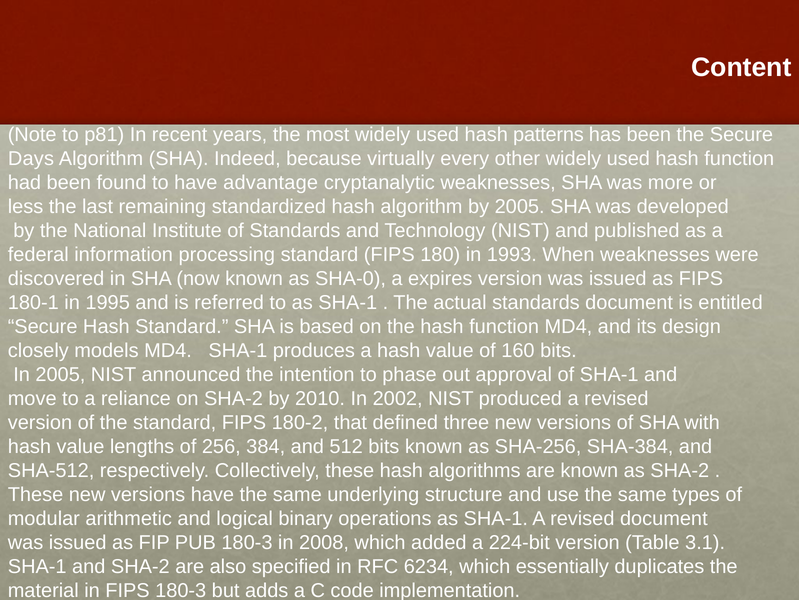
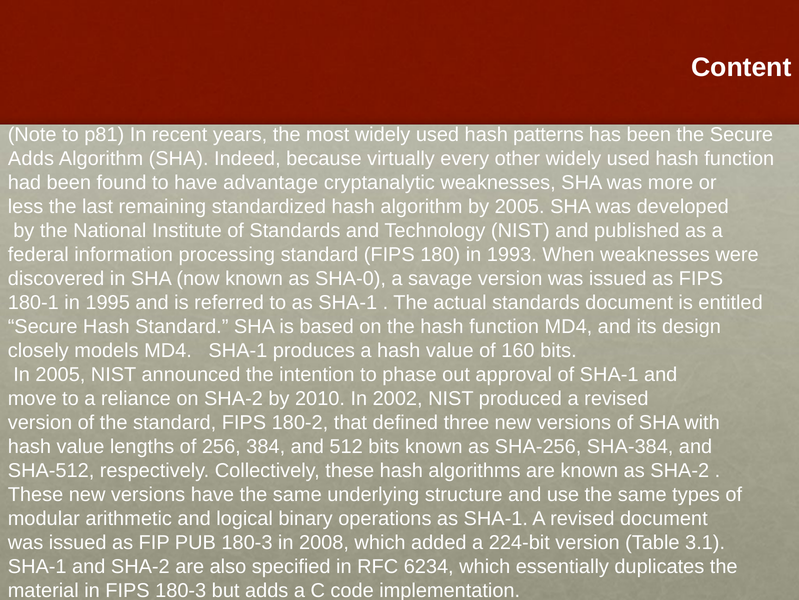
Days at (31, 158): Days -> Adds
expires: expires -> savage
